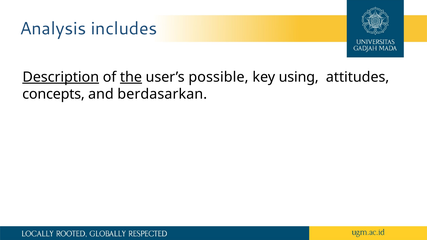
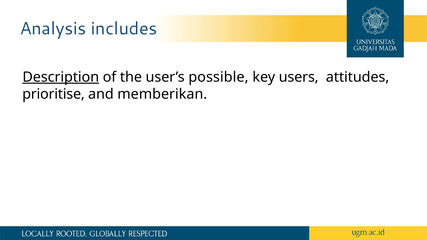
the underline: present -> none
using: using -> users
concepts: concepts -> prioritise
berdasarkan: berdasarkan -> memberikan
